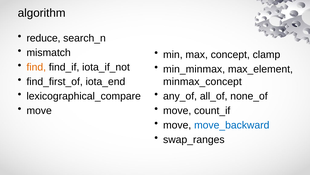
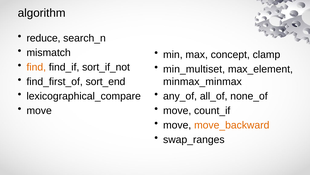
iota_if_not: iota_if_not -> sort_if_not
min_minmax: min_minmax -> min_multiset
iota_end: iota_end -> sort_end
minmax_concept: minmax_concept -> minmax_minmax
move_backward colour: blue -> orange
